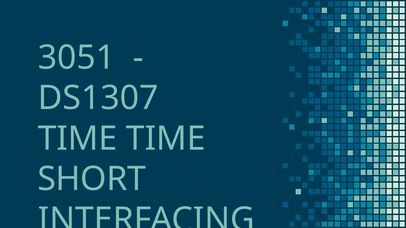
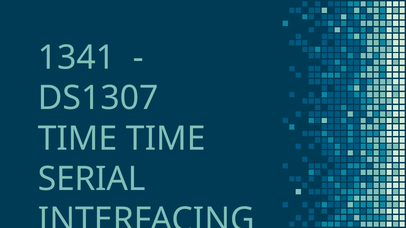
3051: 3051 -> 1341
SHORT: SHORT -> SERIAL
